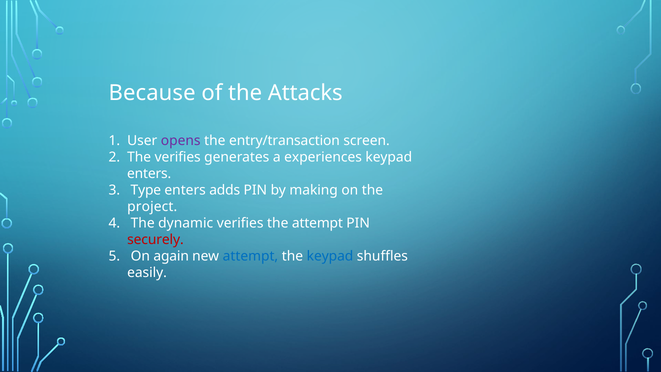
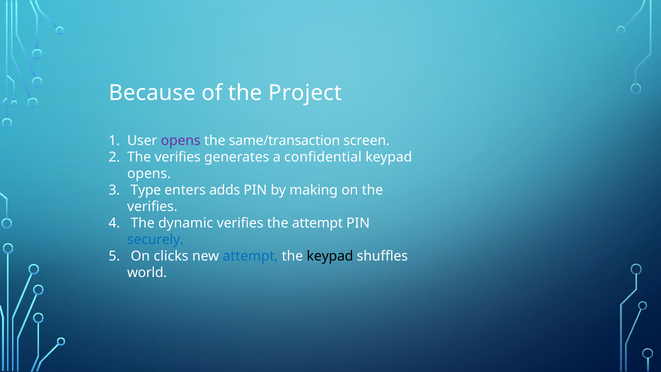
Attacks: Attacks -> Project
entry/transaction: entry/transaction -> same/transaction
experiences: experiences -> confidential
enters at (149, 174): enters -> opens
project at (152, 207): project -> verifies
securely colour: red -> blue
again: again -> clicks
keypad at (330, 256) colour: blue -> black
easily: easily -> world
